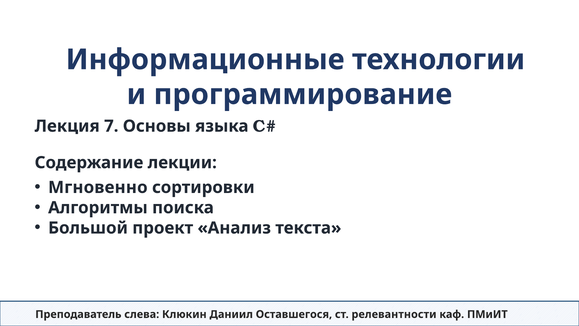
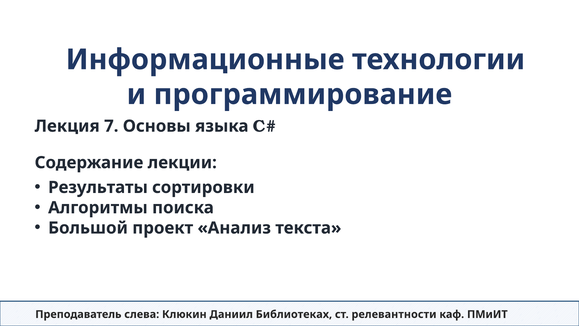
Мгновенно: Мгновенно -> Результаты
Оставшегося: Оставшегося -> Библиотеках
